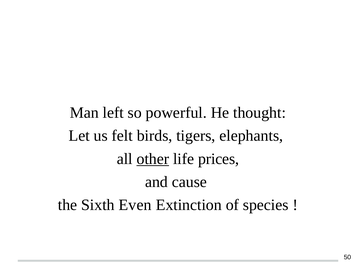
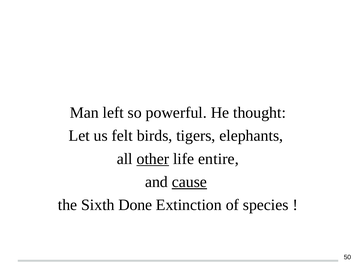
prices: prices -> entire
cause underline: none -> present
Even: Even -> Done
